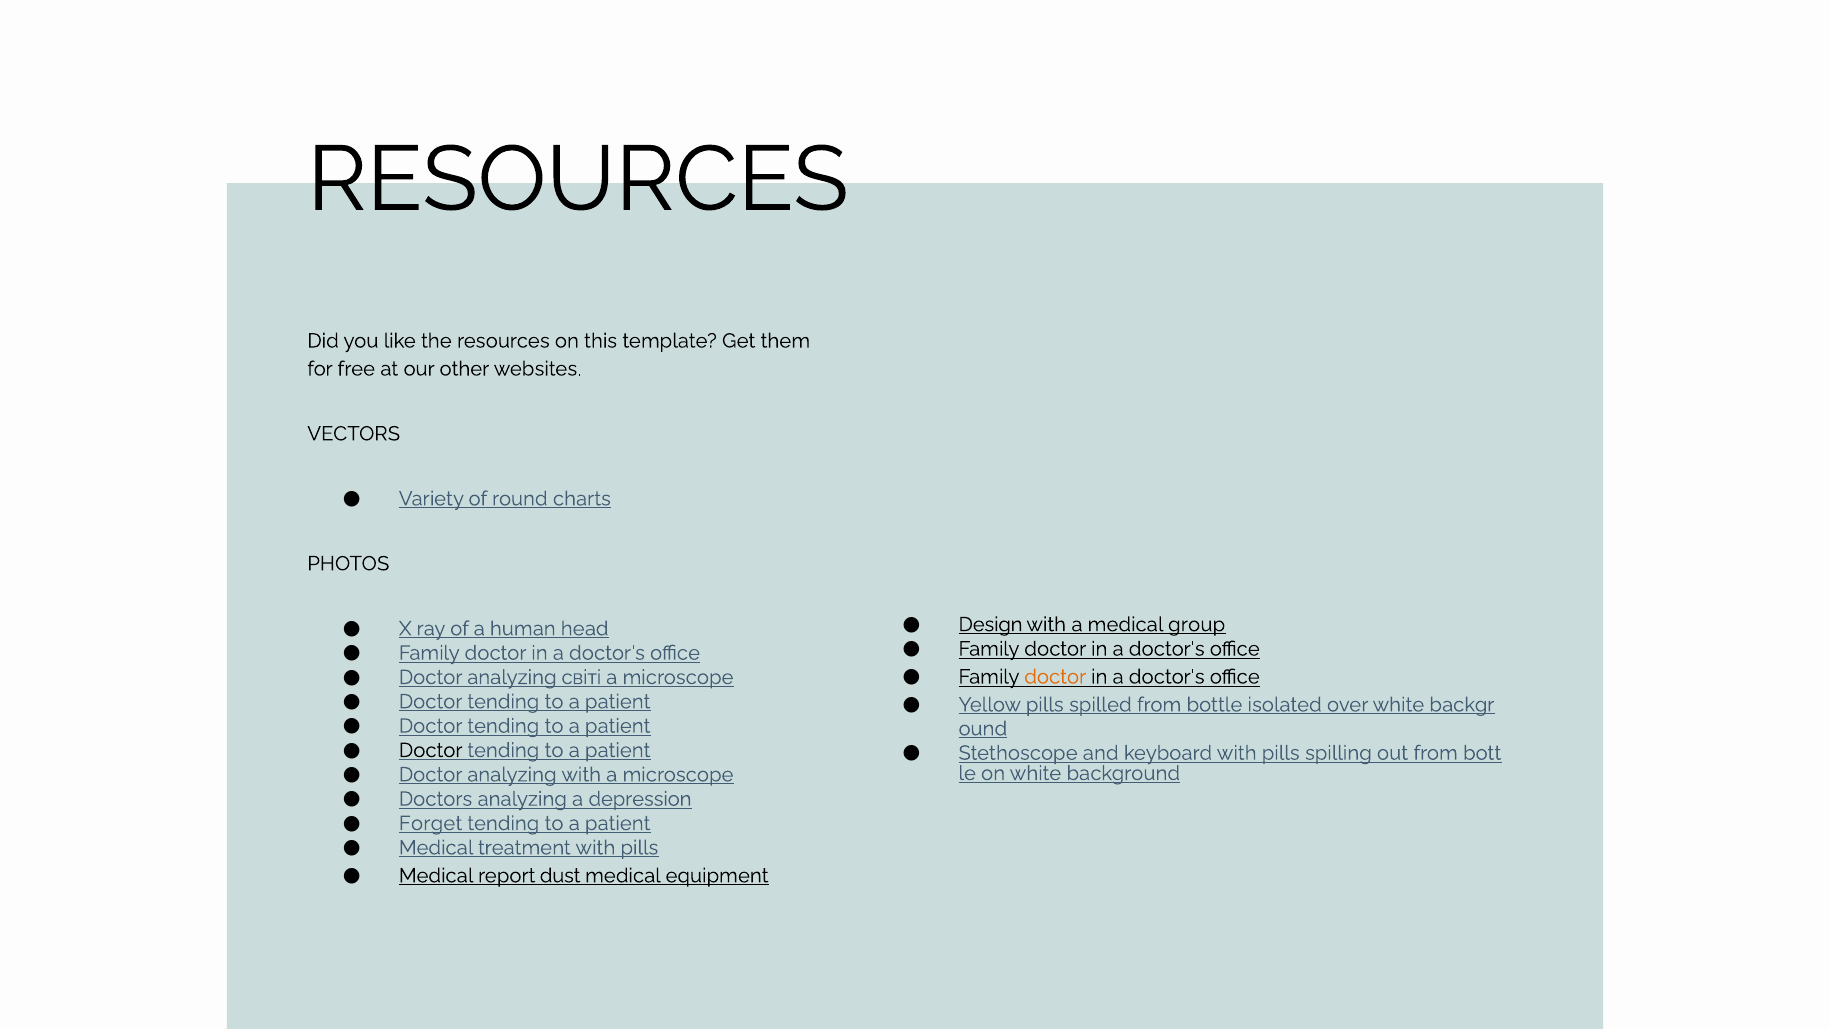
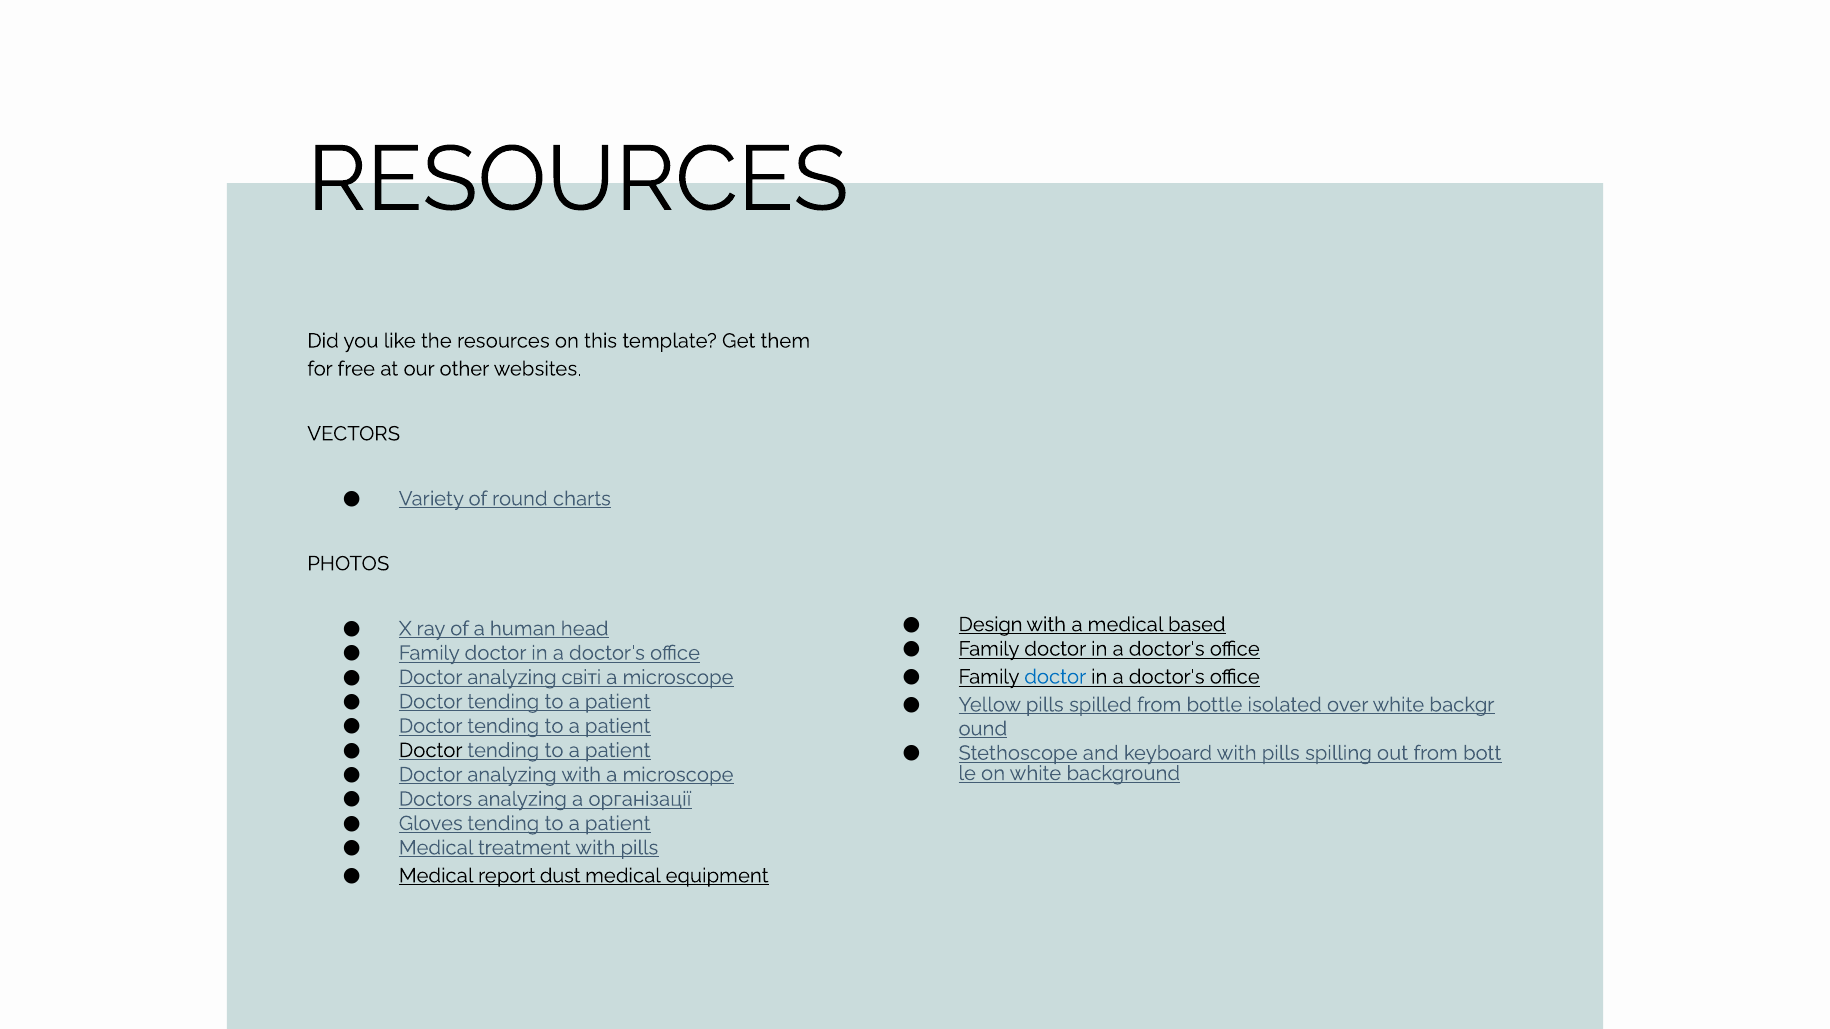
group: group -> based
doctor at (1055, 677) colour: orange -> blue
depression: depression -> організації
Forget: Forget -> Gloves
